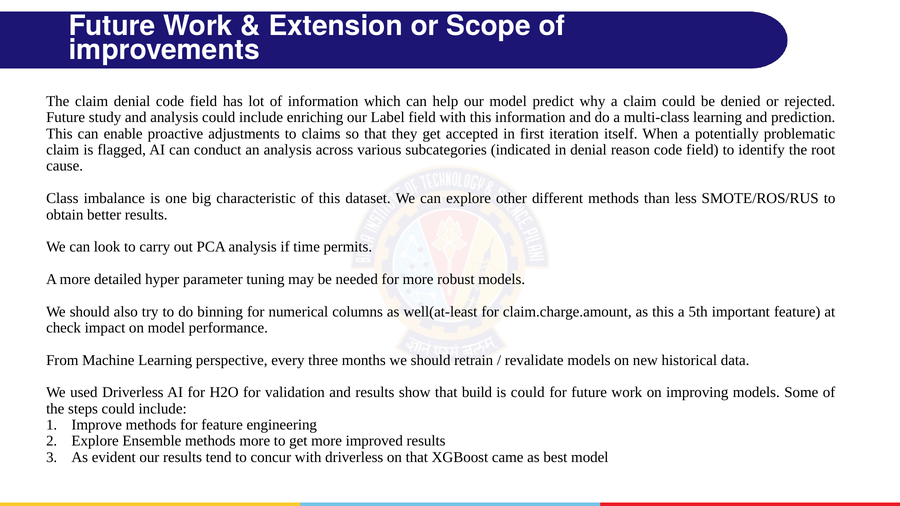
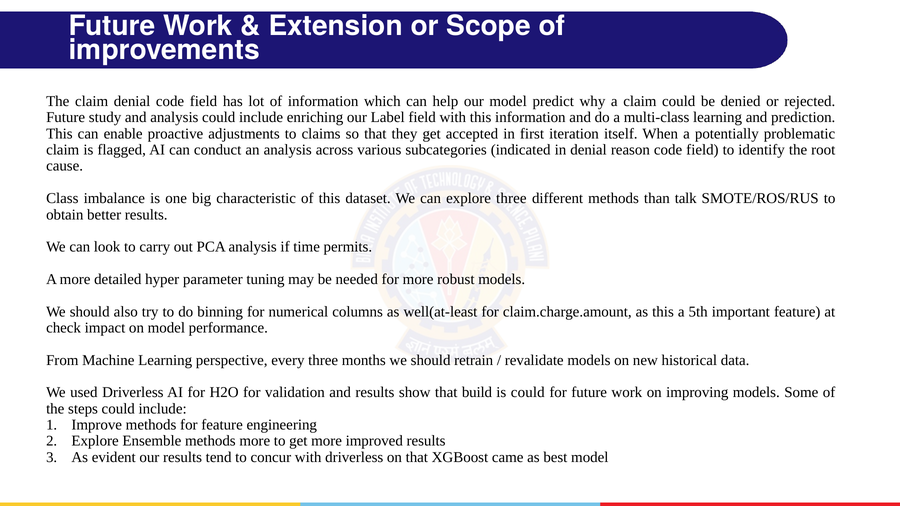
explore other: other -> three
less: less -> talk
